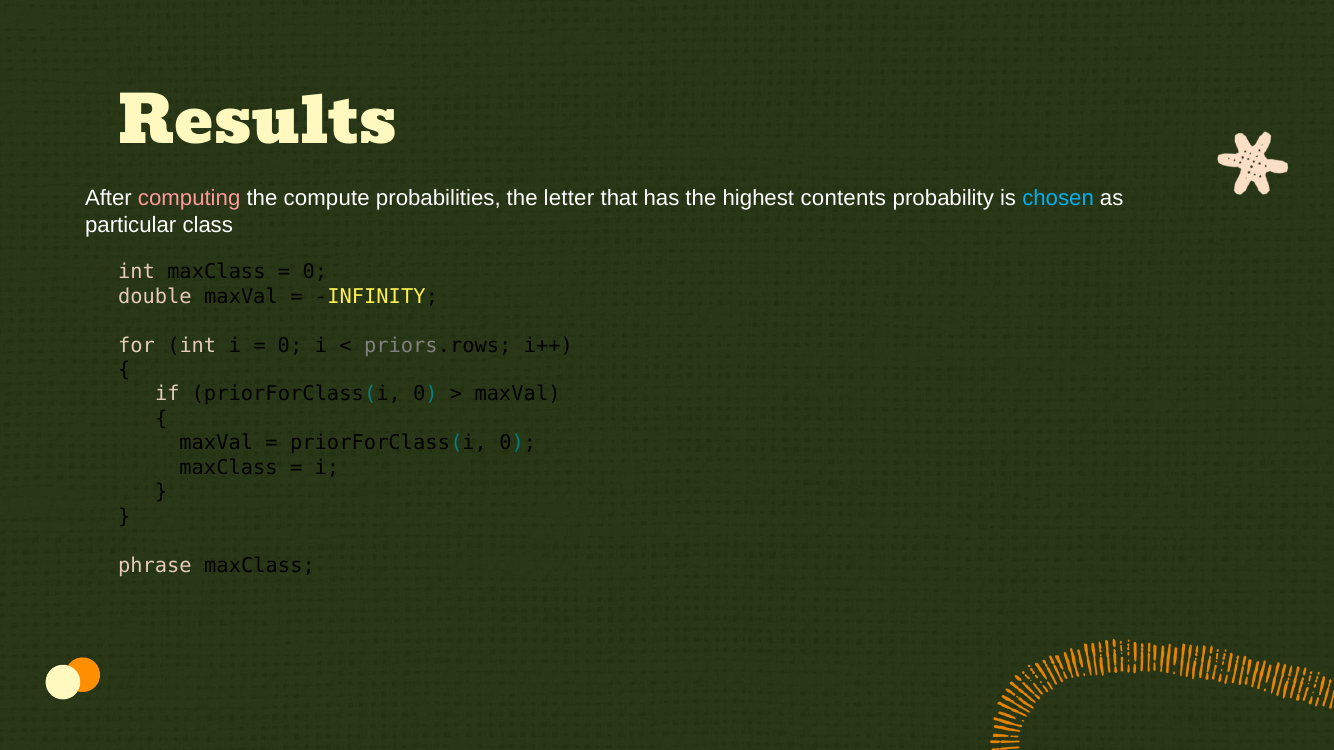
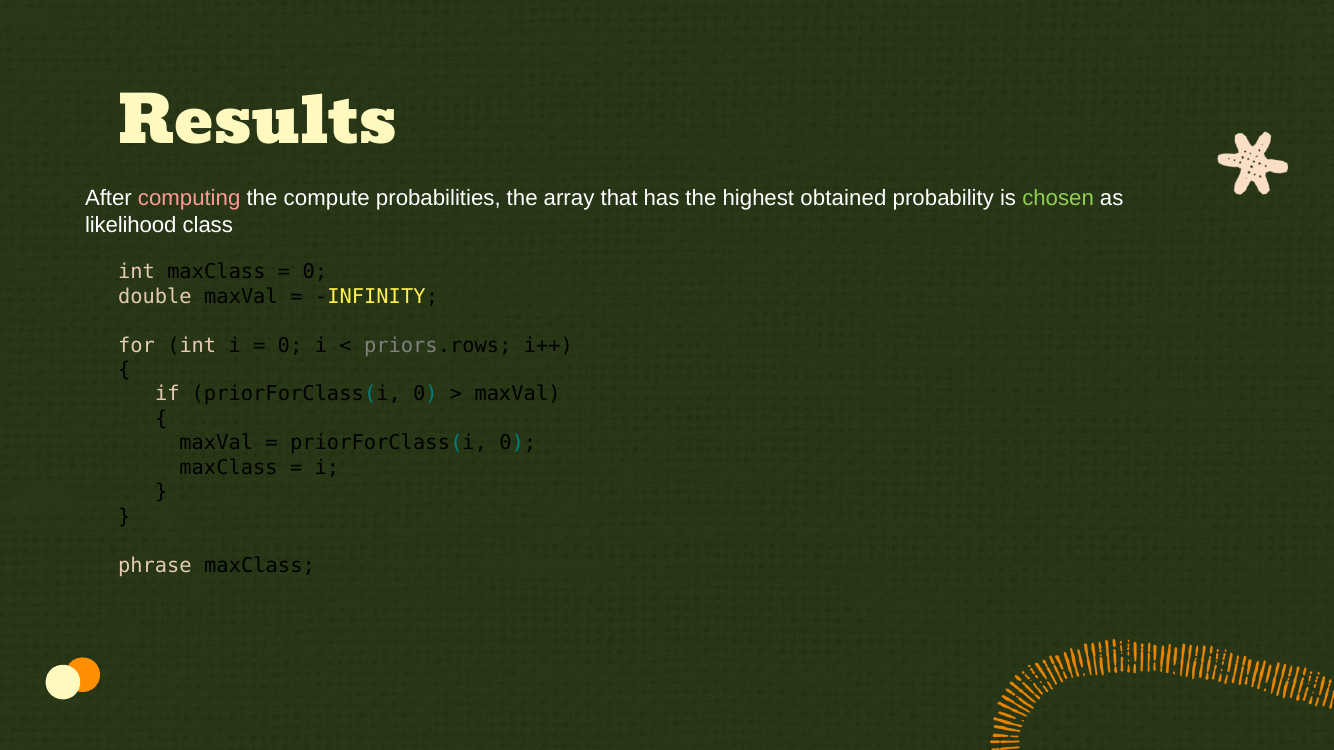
letter: letter -> array
contents: contents -> obtained
chosen colour: light blue -> light green
particular: particular -> likelihood
